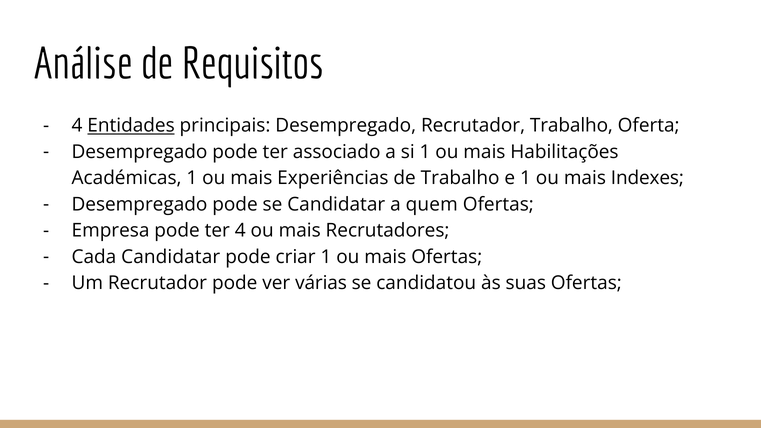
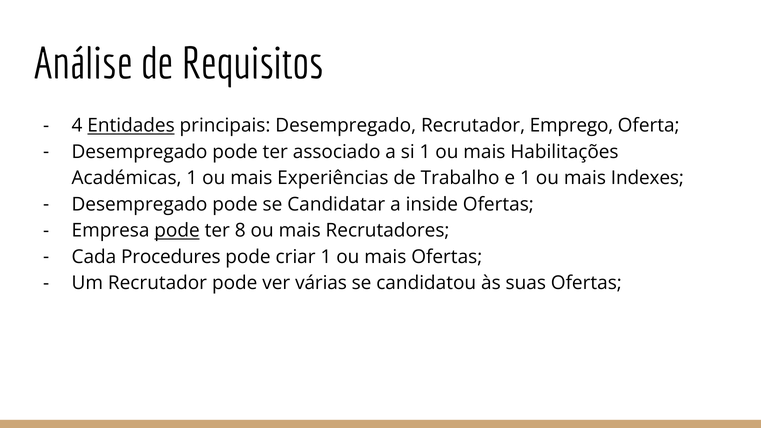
Recrutador Trabalho: Trabalho -> Emprego
quem: quem -> inside
pode at (177, 231) underline: none -> present
ter 4: 4 -> 8
Cada Candidatar: Candidatar -> Procedures
